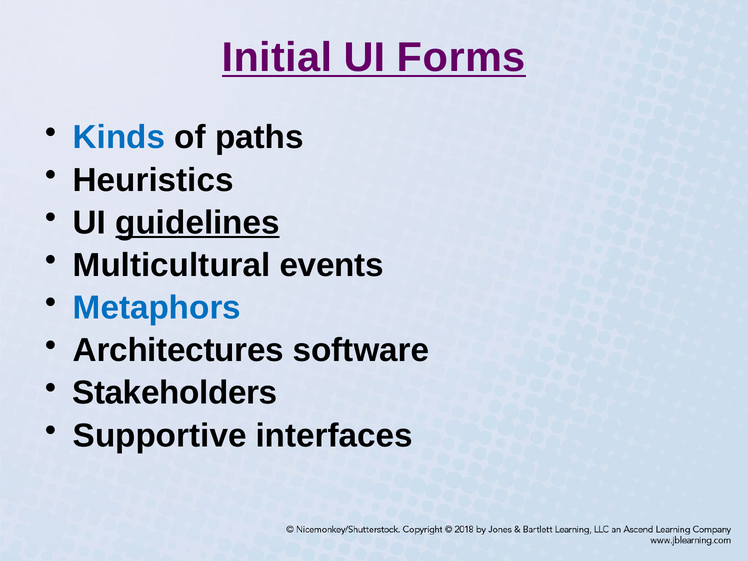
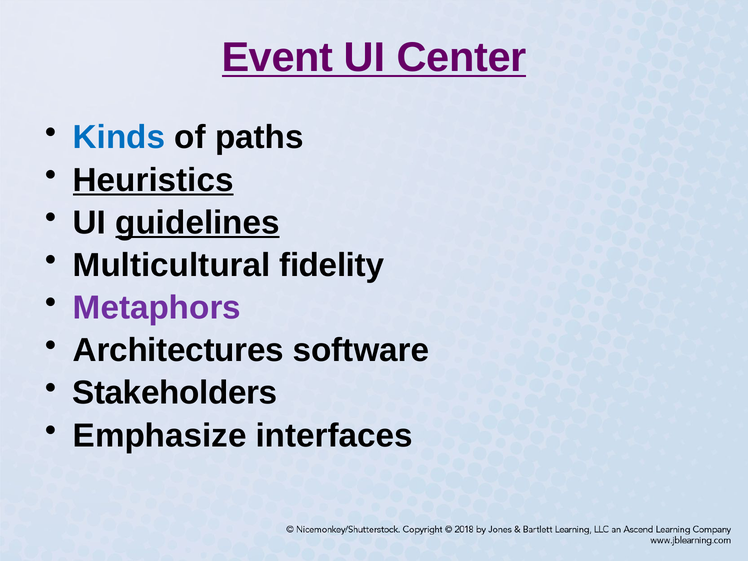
Initial: Initial -> Event
Forms: Forms -> Center
Heuristics underline: none -> present
events: events -> fidelity
Metaphors colour: blue -> purple
Supportive: Supportive -> Emphasize
